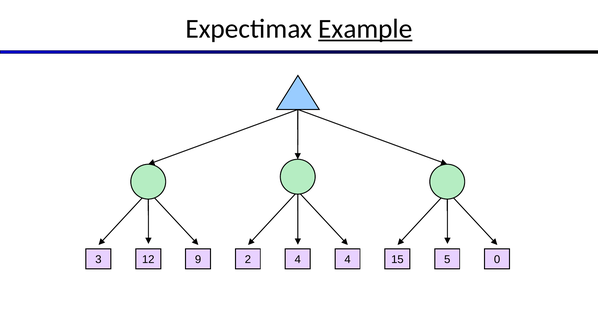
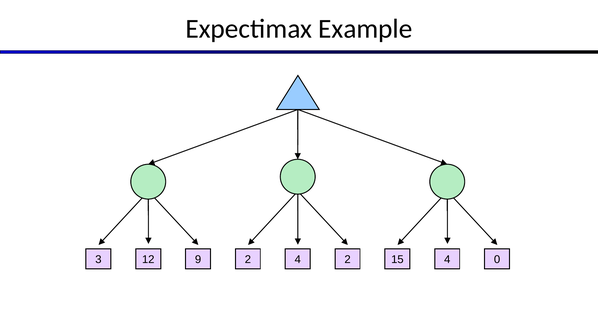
Example underline: present -> none
4 4: 4 -> 2
9 5: 5 -> 4
